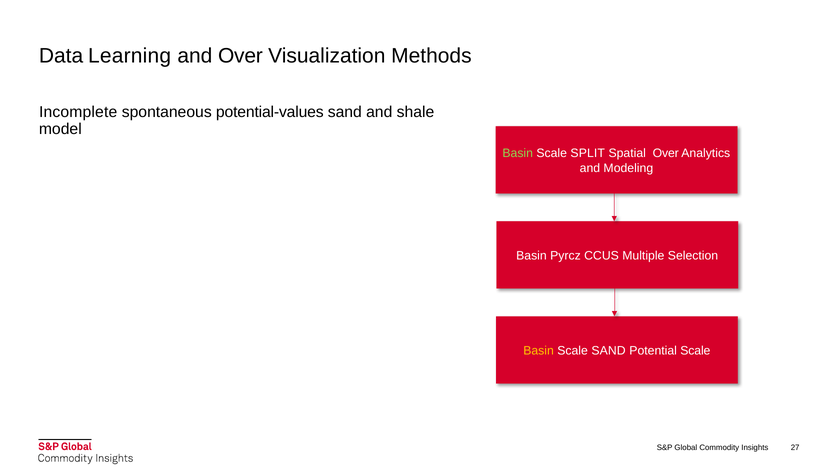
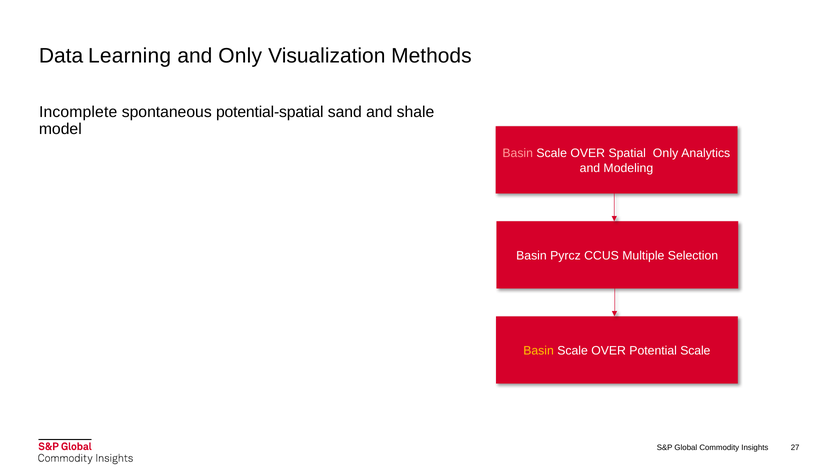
and Over: Over -> Only
potential-values: potential-values -> potential-spatial
Basin at (518, 153) colour: light green -> pink
SPLIT at (588, 153): SPLIT -> OVER
Spatial Over: Over -> Only
SAND at (609, 351): SAND -> OVER
